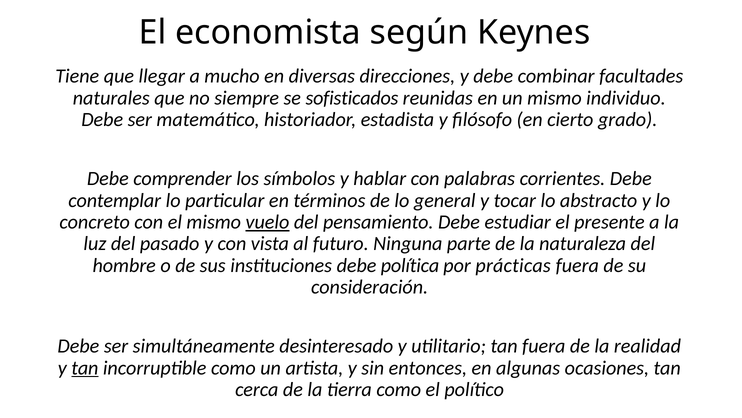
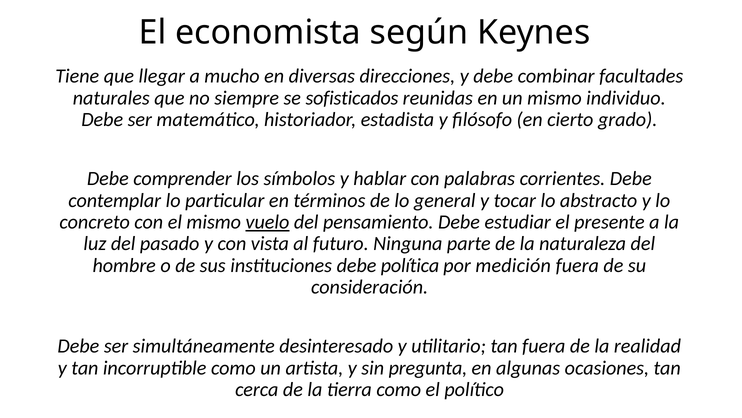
prácticas: prácticas -> medición
tan at (85, 367) underline: present -> none
entonces: entonces -> pregunta
